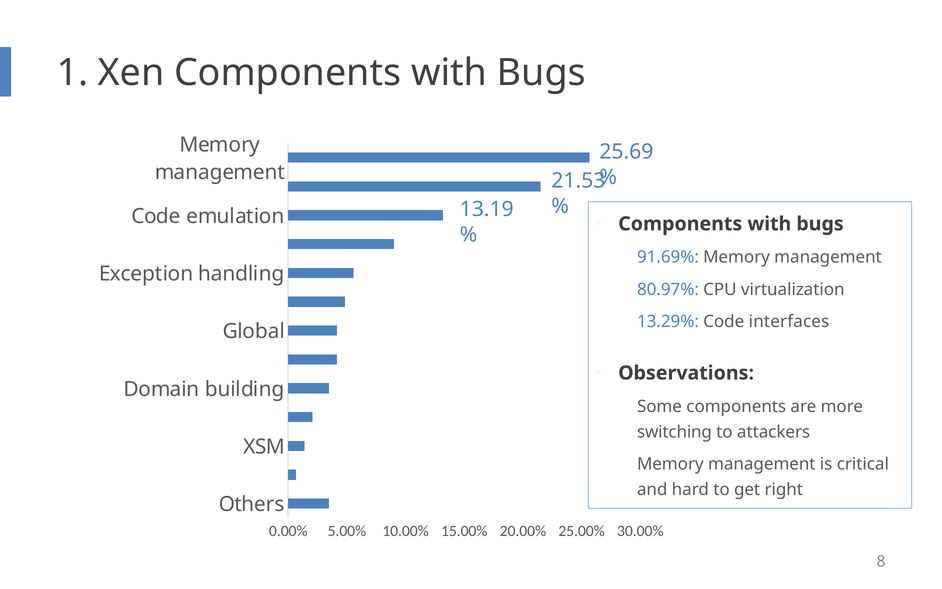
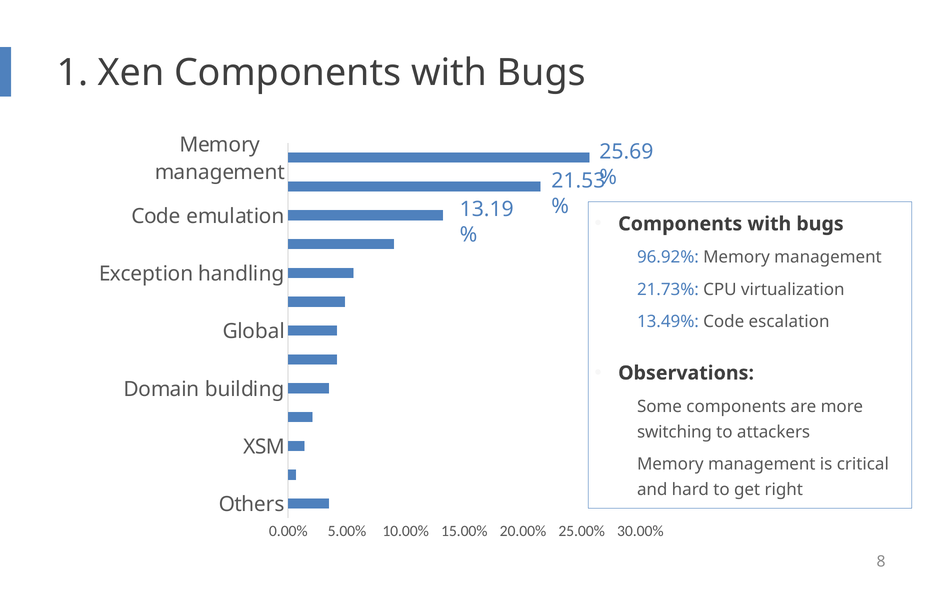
91.69%: 91.69% -> 96.92%
80.97%: 80.97% -> 21.73%
13.29%: 13.29% -> 13.49%
interfaces: interfaces -> escalation
